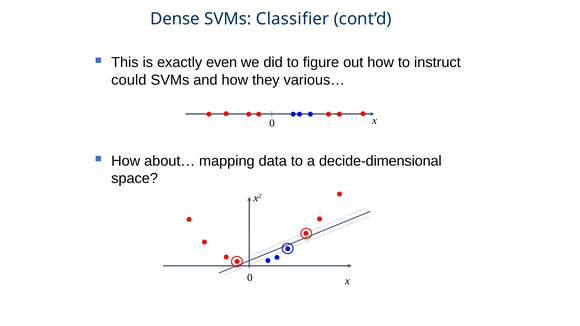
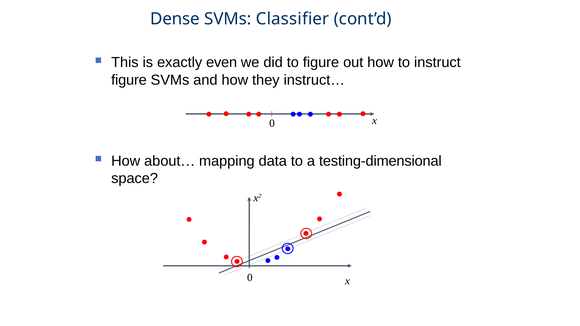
could at (129, 80): could -> figure
various…: various… -> instruct…
decide-dimensional: decide-dimensional -> testing-dimensional
